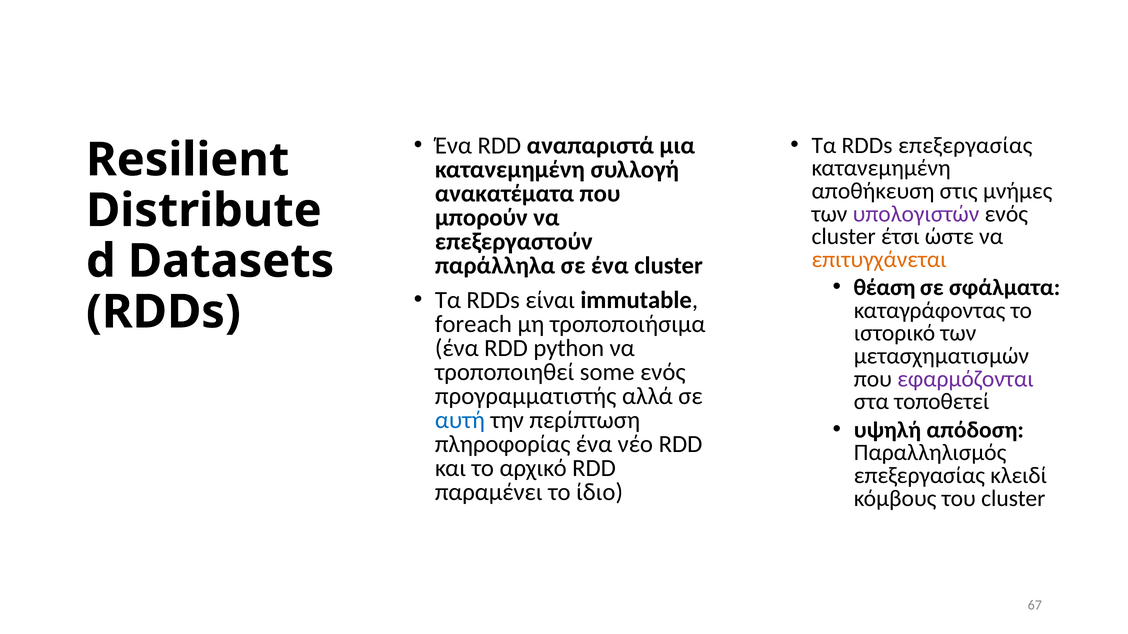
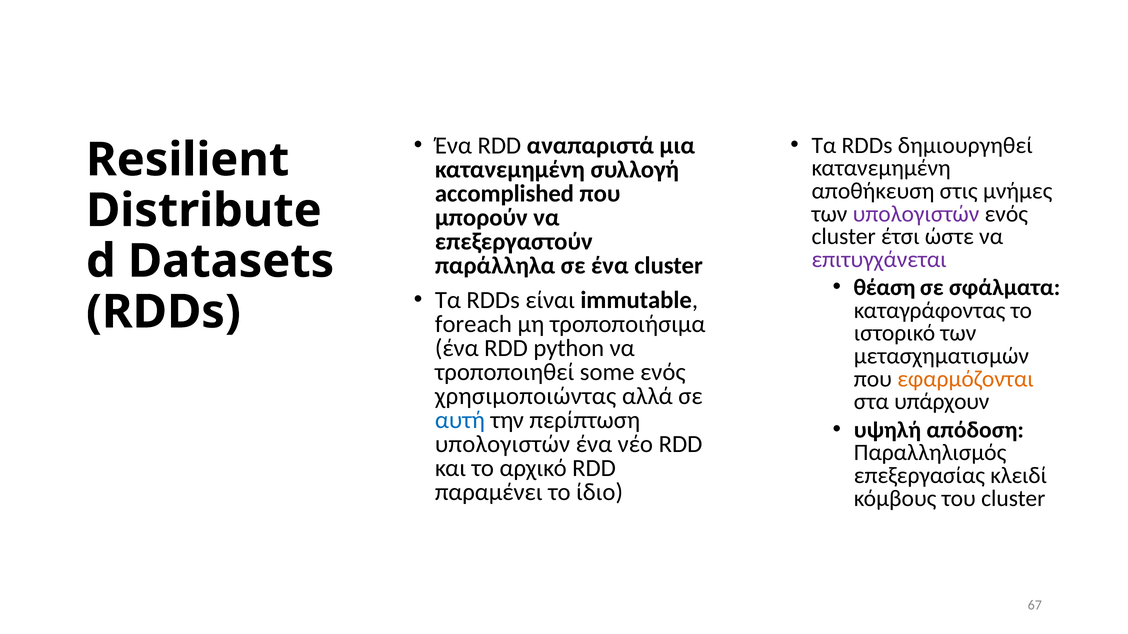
RDDs επεξεργασίας: επεξεργασίας -> δημιουργηθεί
ανακατέματα: ανακατέματα -> accomplished
επιτυγχάνεται colour: orange -> purple
εφαρμόζονται colour: purple -> orange
προγραμματιστής: προγραμματιστής -> χρησιμοποιώντας
τοποθετεί: τοποθετεί -> υπάρχουν
πληροφορίας at (503, 444): πληροφορίας -> υπολογιστών
